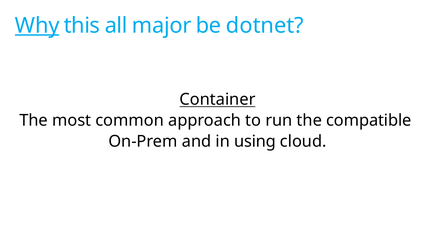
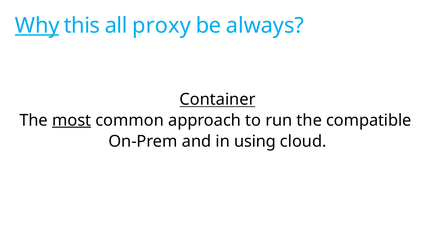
major: major -> proxy
dotnet: dotnet -> always
most underline: none -> present
